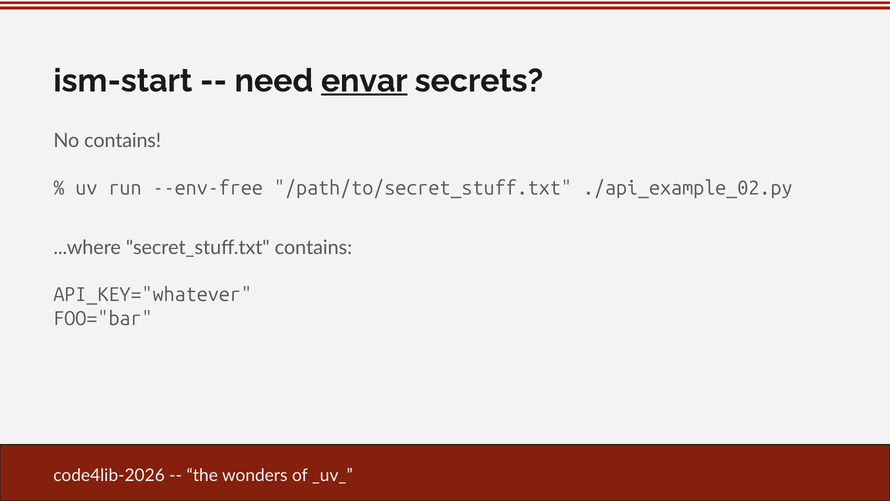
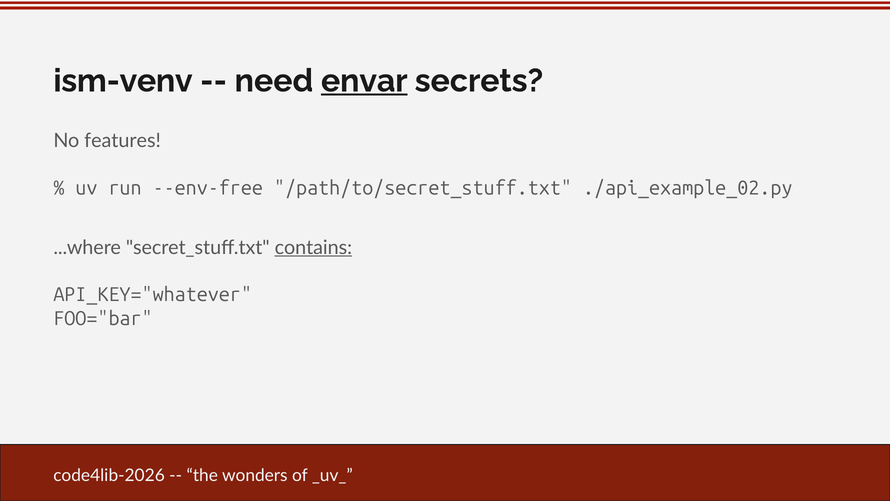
ism-start: ism-start -> ism-venv
No contains: contains -> features
contains at (313, 247) underline: none -> present
